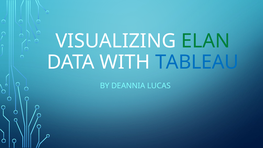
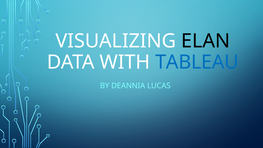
ELAN colour: green -> black
